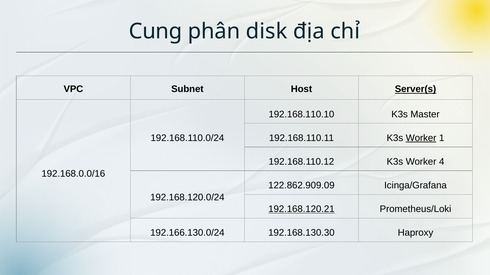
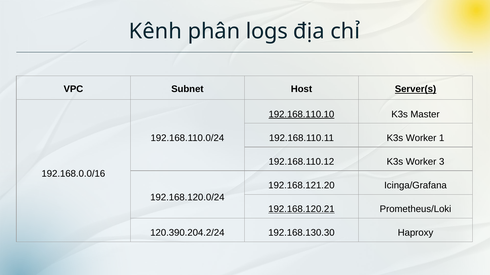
Cung: Cung -> Kênh
disk: disk -> logs
192.168.110.10 underline: none -> present
Worker at (421, 138) underline: present -> none
4: 4 -> 3
122.862.909.09: 122.862.909.09 -> 192.168.121.20
192.166.130.0/24: 192.166.130.0/24 -> 120.390.204.2/24
